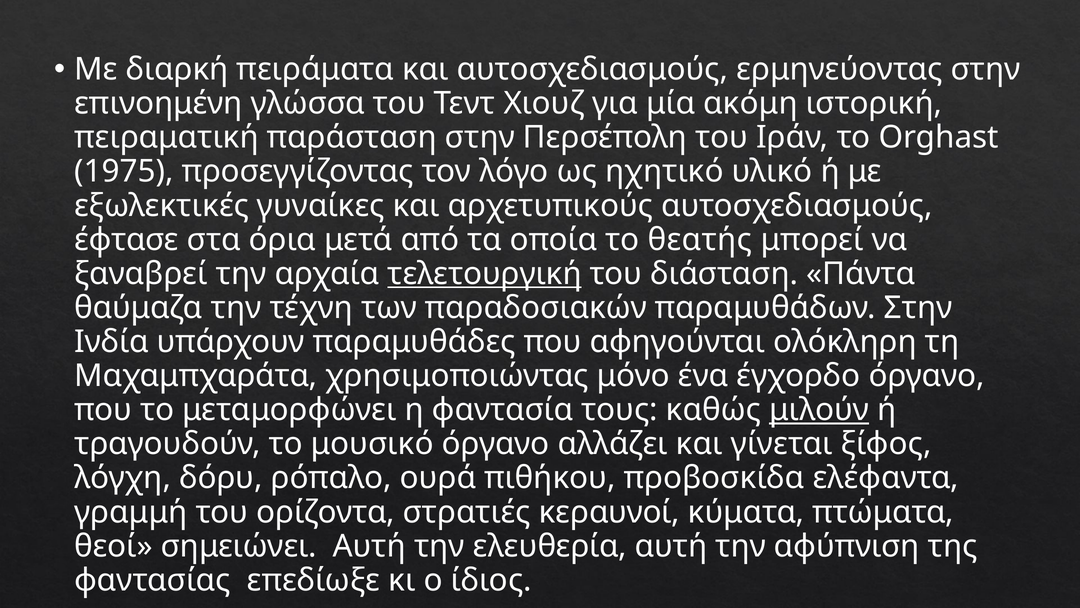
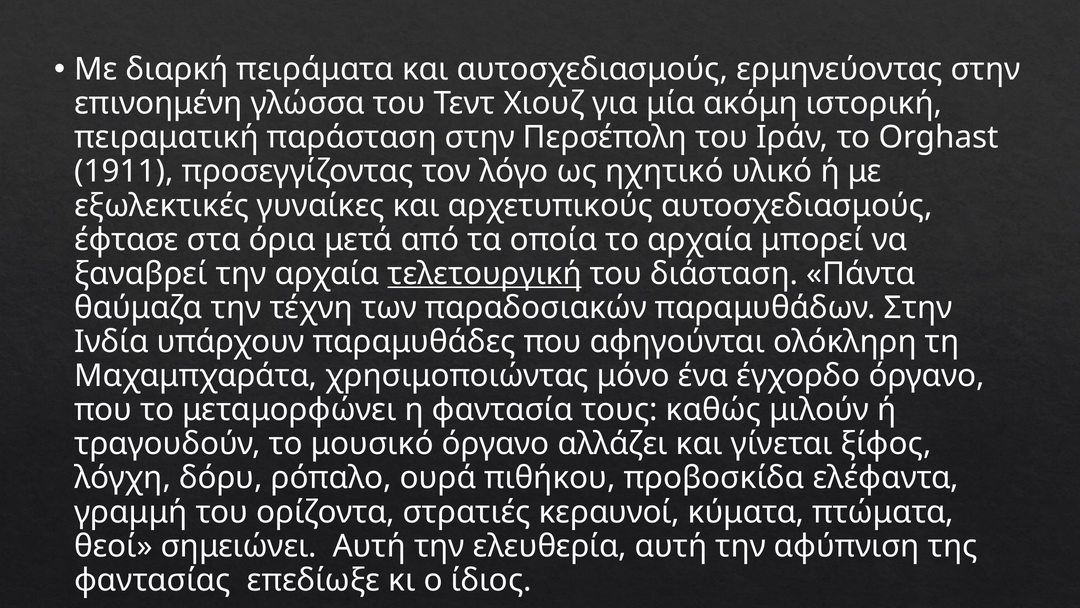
1975: 1975 -> 1911
το θεατής: θεατής -> αρχαία
μιλούν underline: present -> none
